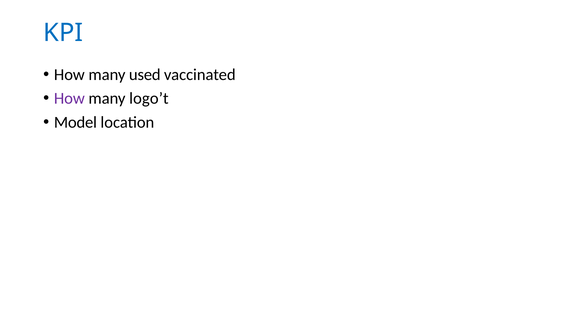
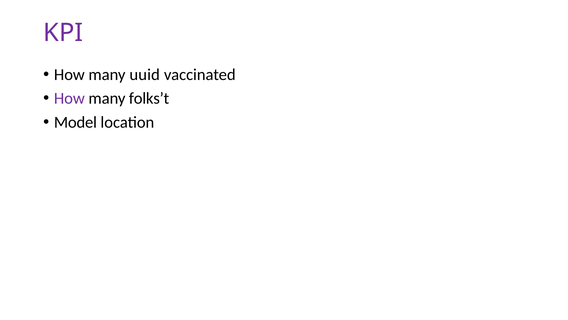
KPI colour: blue -> purple
used: used -> uuid
logo’t: logo’t -> folks’t
